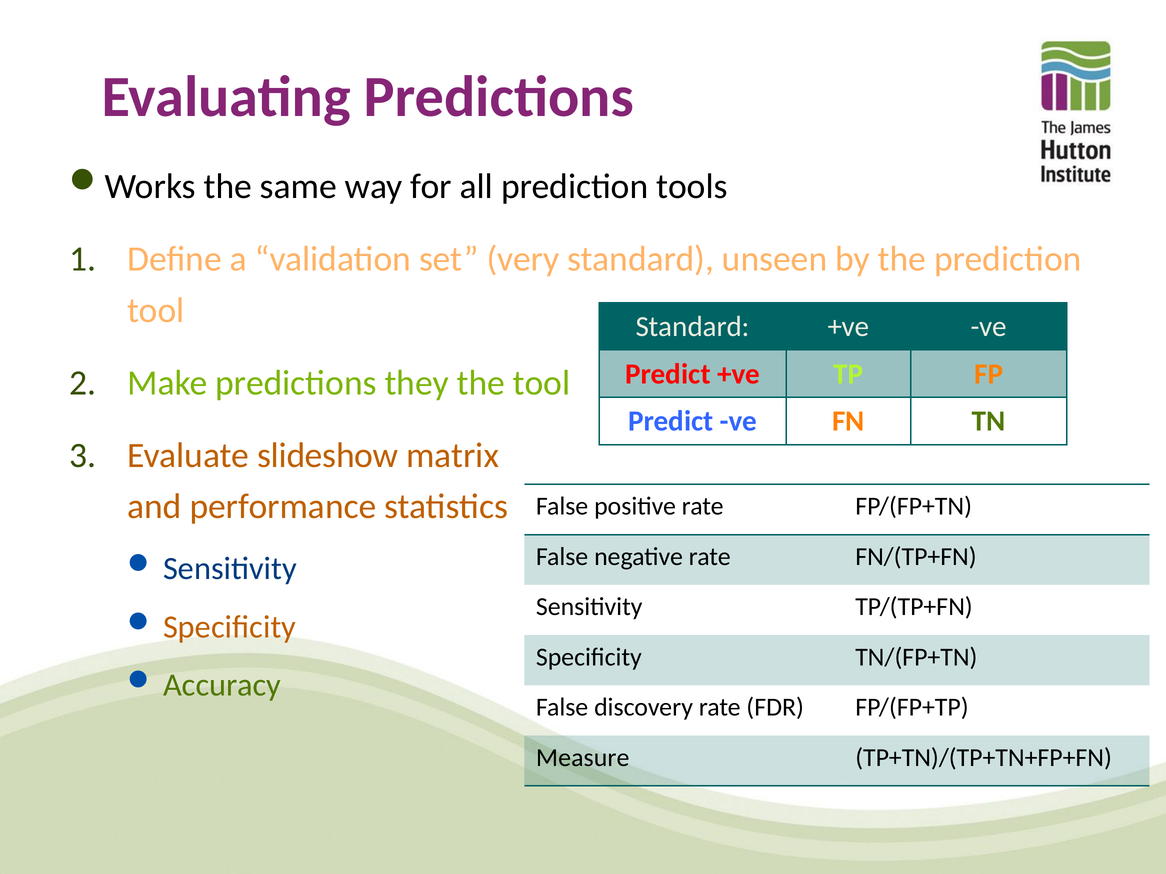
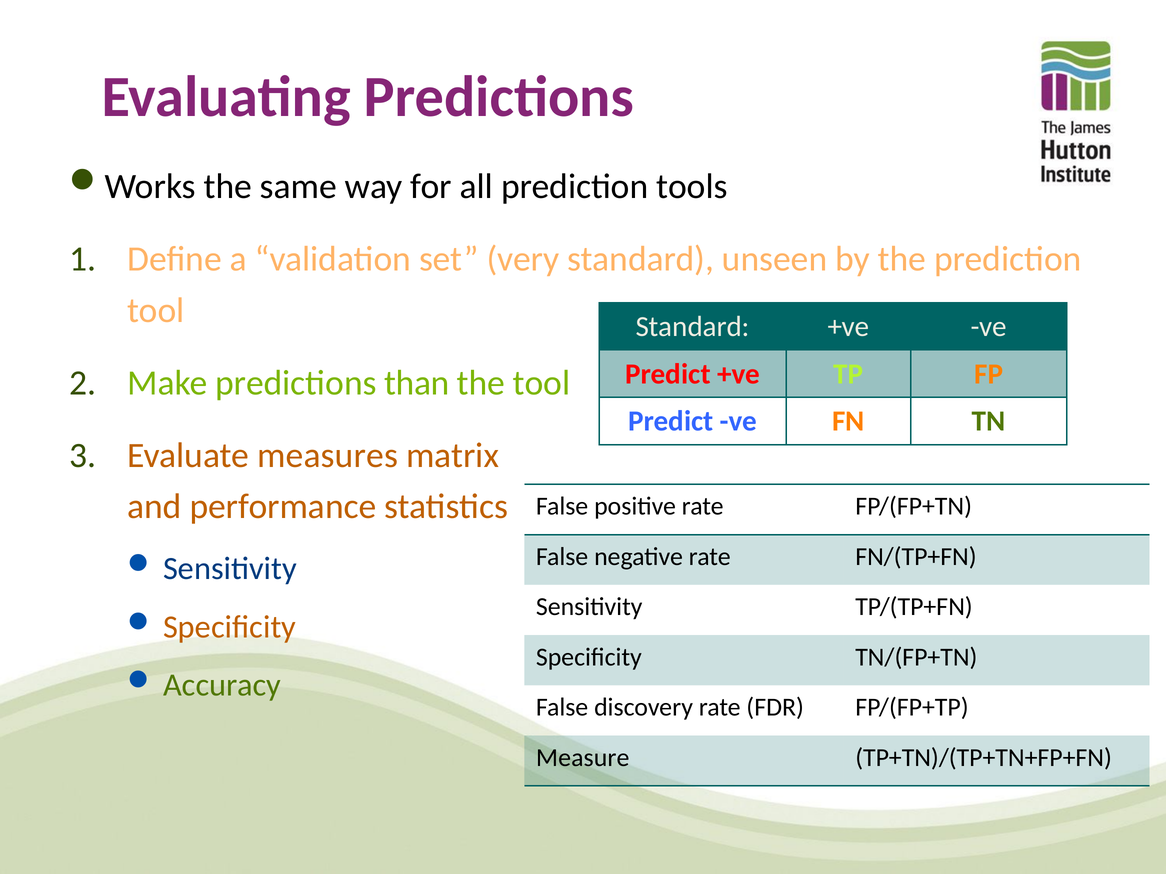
they: they -> than
slideshow: slideshow -> measures
